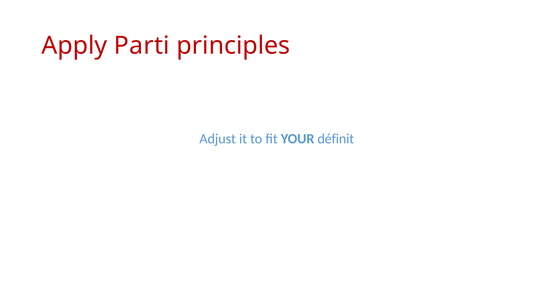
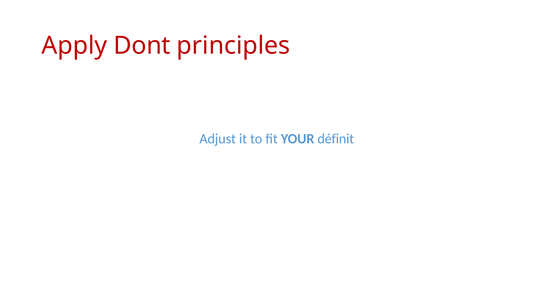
Parti: Parti -> Dont
